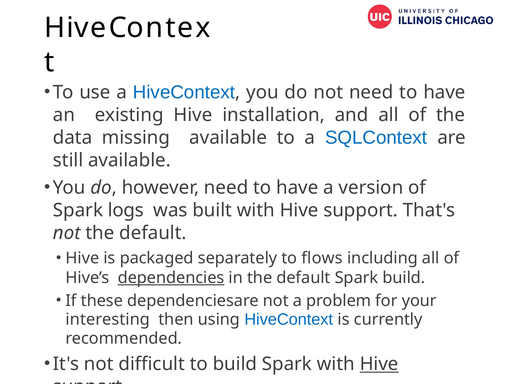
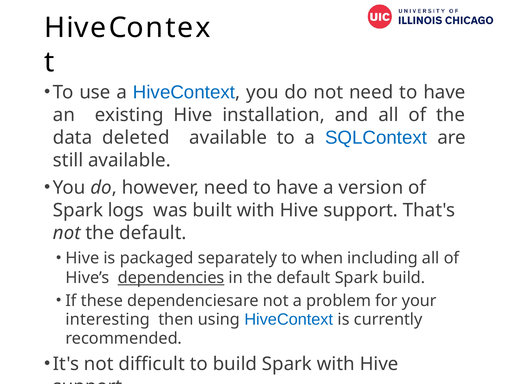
missing: missing -> deleted
flows: flows -> when
Hive at (379, 364) underline: present -> none
